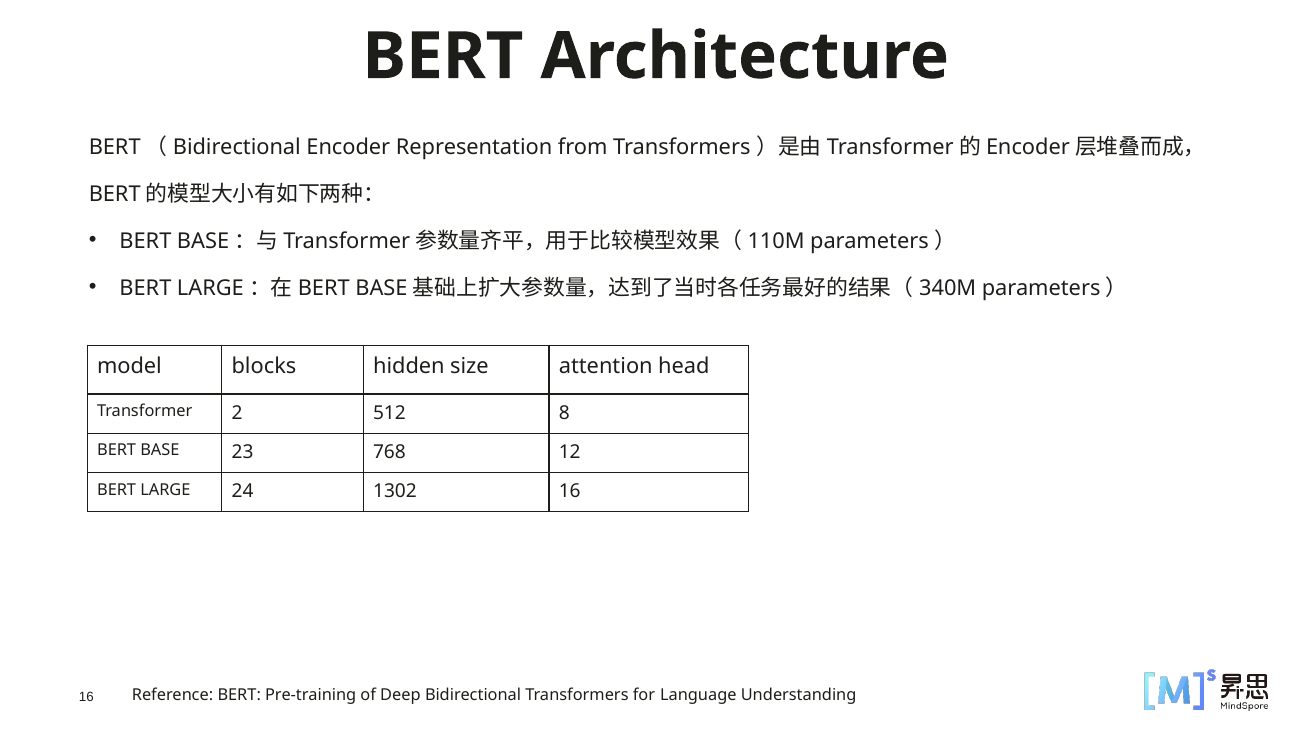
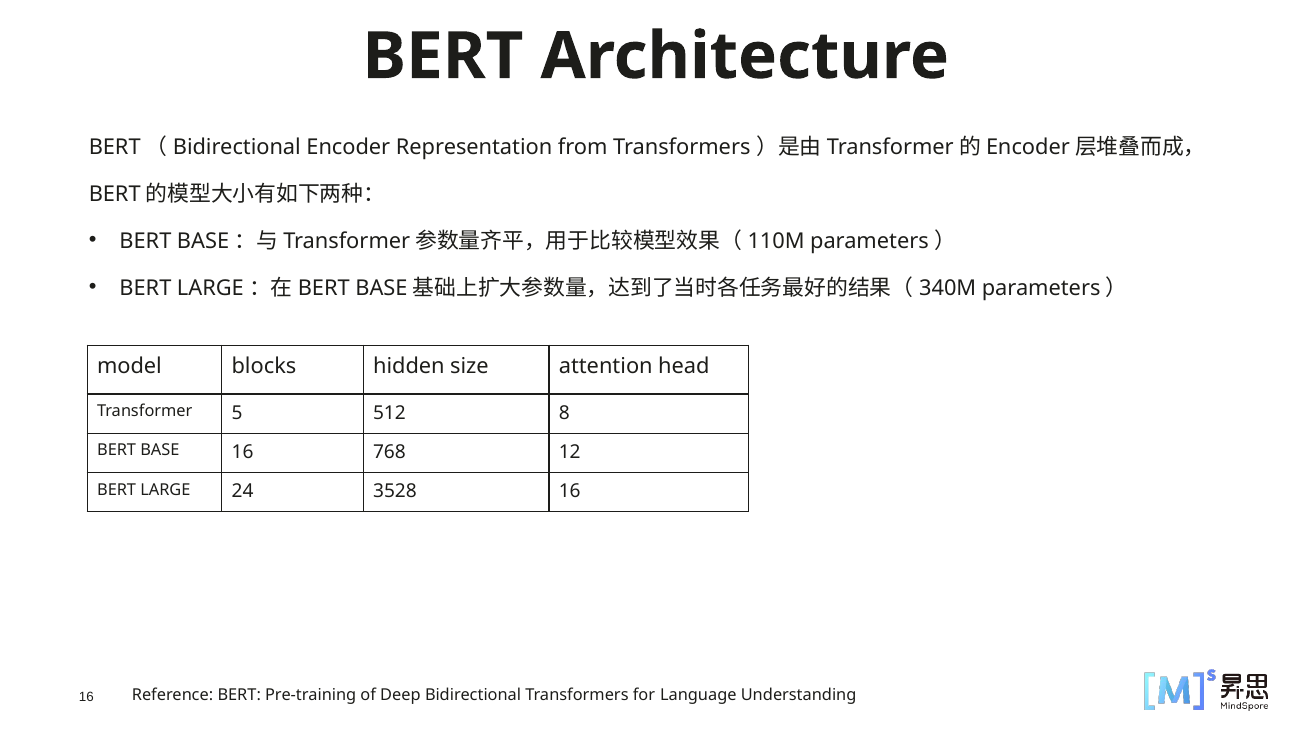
2: 2 -> 5
BASE 23: 23 -> 16
1302: 1302 -> 3528
